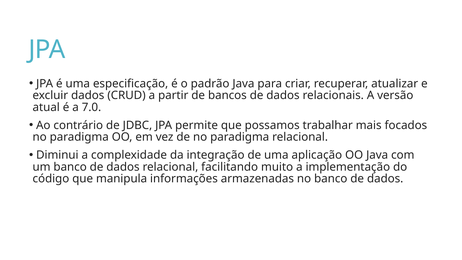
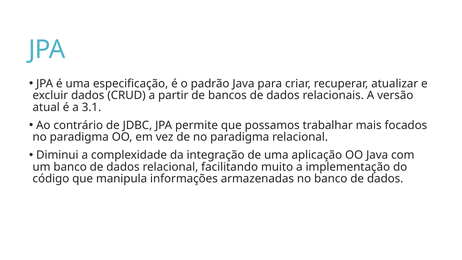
7.0: 7.0 -> 3.1
